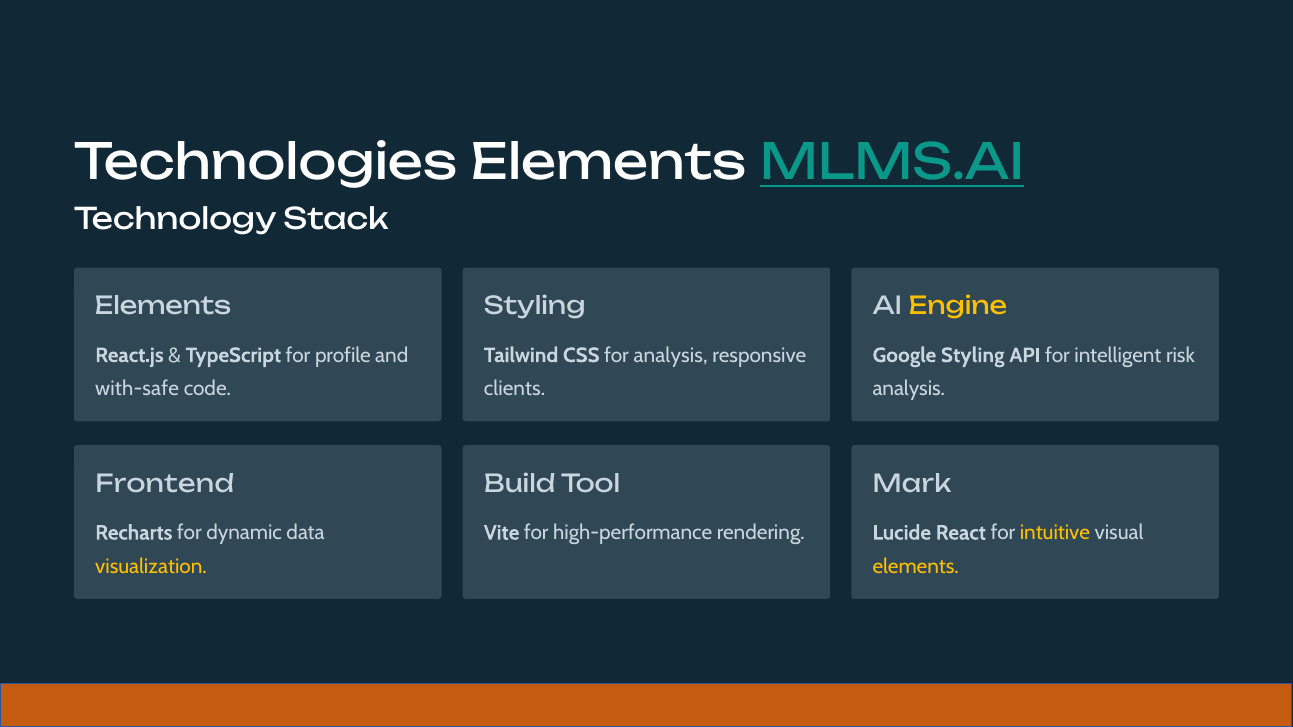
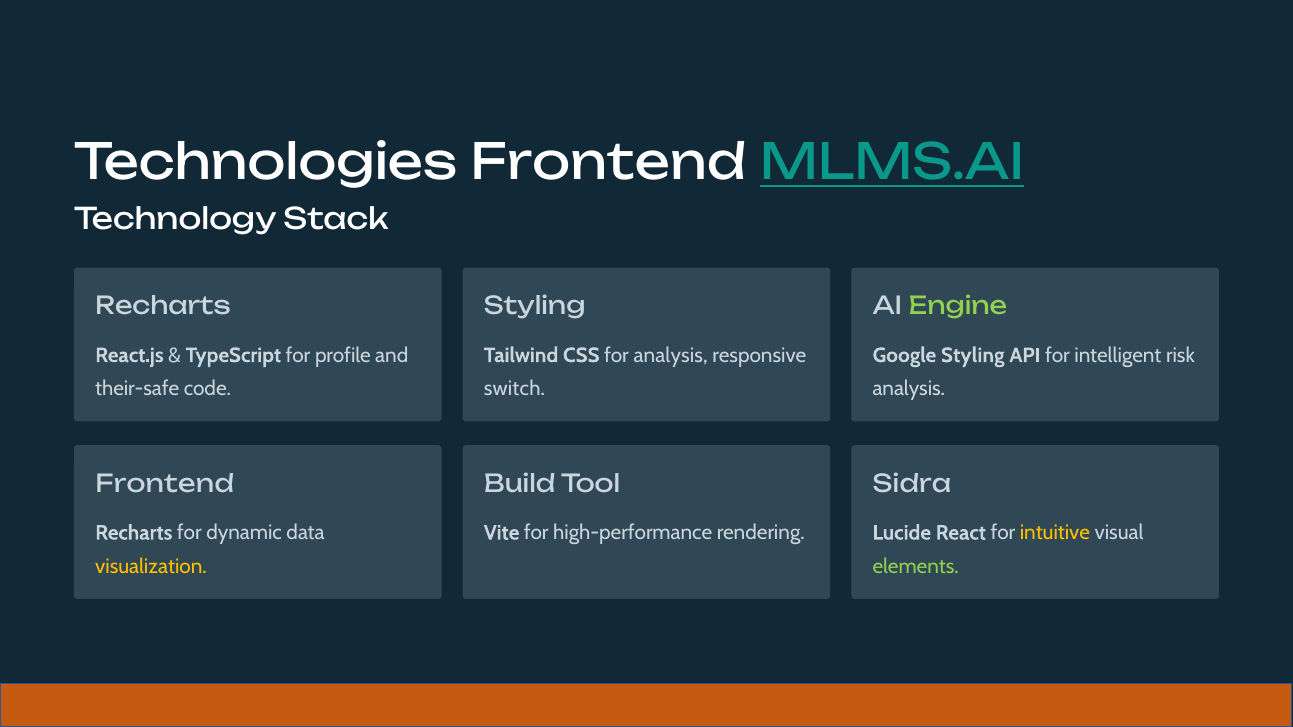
Technologies Elements: Elements -> Frontend
Elements at (163, 307): Elements -> Recharts
Engine colour: yellow -> light green
with-safe: with-safe -> their-safe
clients: clients -> switch
Mark: Mark -> Sidra
elements at (916, 567) colour: yellow -> light green
